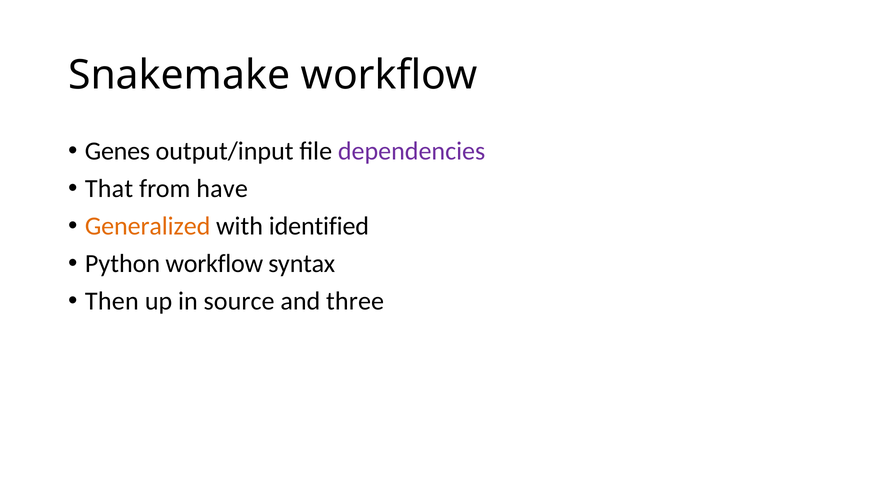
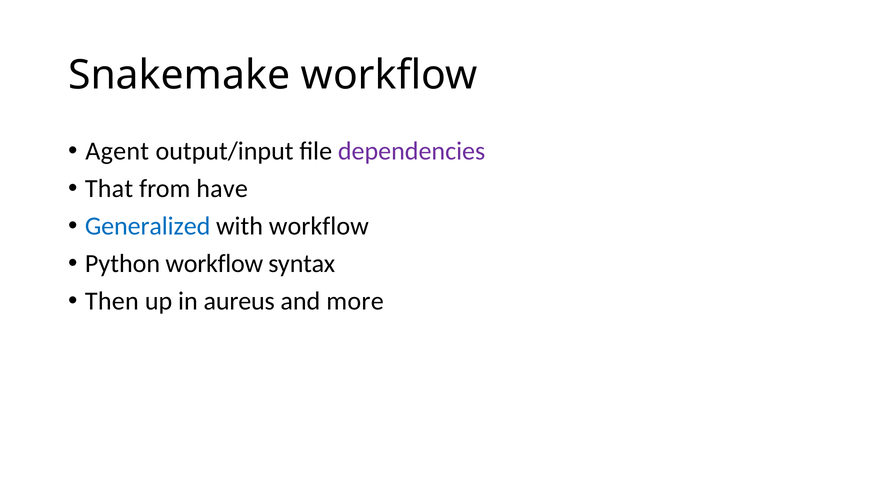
Genes: Genes -> Agent
Generalized colour: orange -> blue
with identified: identified -> workflow
source: source -> aureus
three: three -> more
